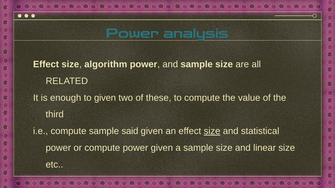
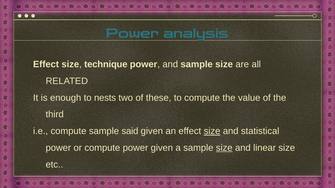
algorithm: algorithm -> technique
to given: given -> nests
size at (224, 148) underline: none -> present
